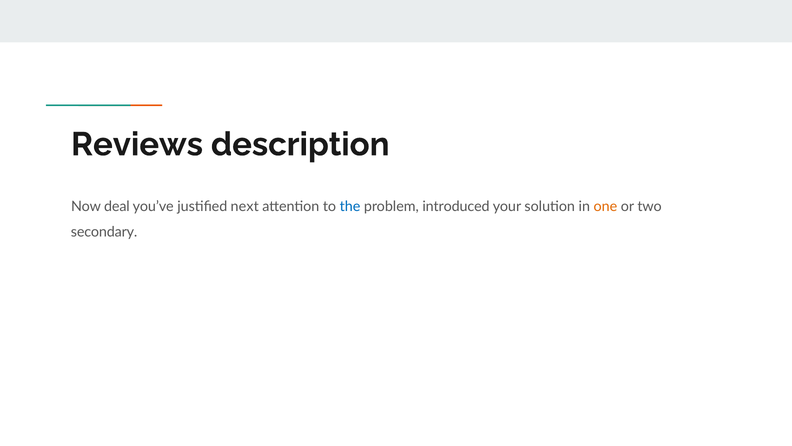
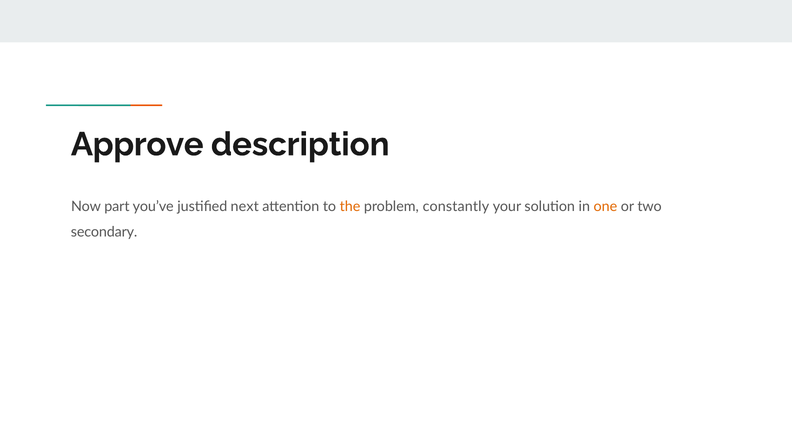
Reviews: Reviews -> Approve
deal: deal -> part
the colour: blue -> orange
introduced: introduced -> constantly
